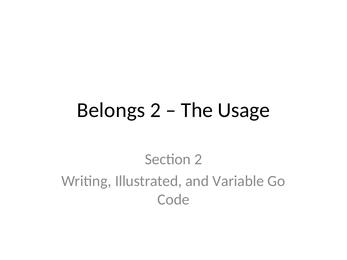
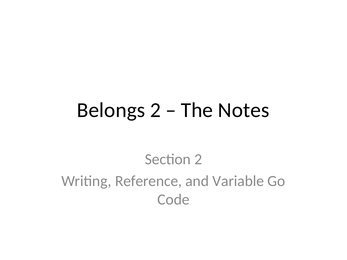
Usage: Usage -> Notes
Illustrated: Illustrated -> Reference
